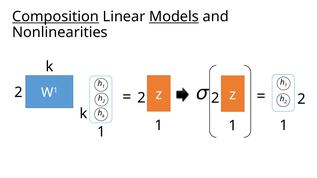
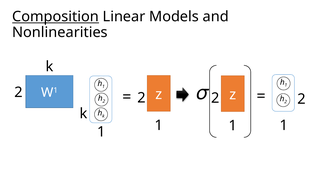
Models underline: present -> none
